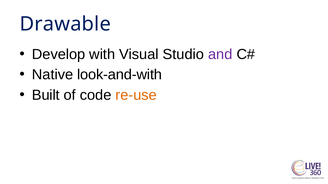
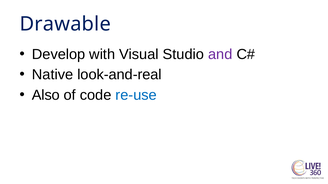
look-and-with: look-and-with -> look-and-real
Built: Built -> Also
re-use colour: orange -> blue
